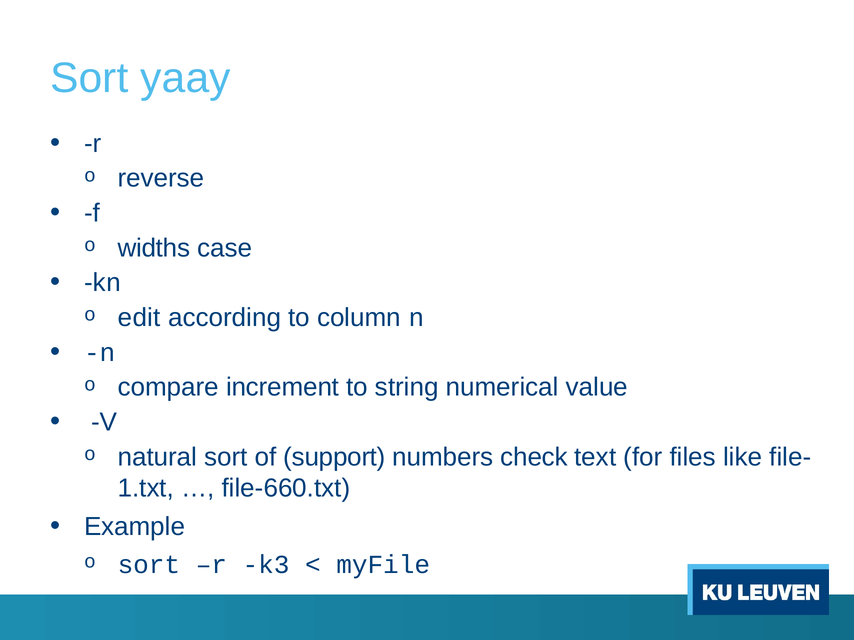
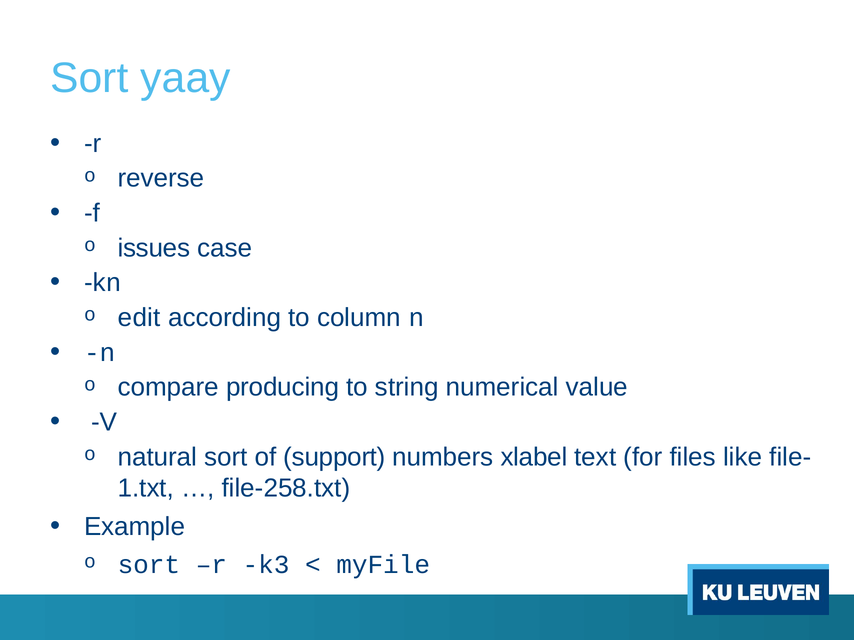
widths: widths -> issues
increment: increment -> producing
check: check -> xlabel
file-660.txt: file-660.txt -> file-258.txt
